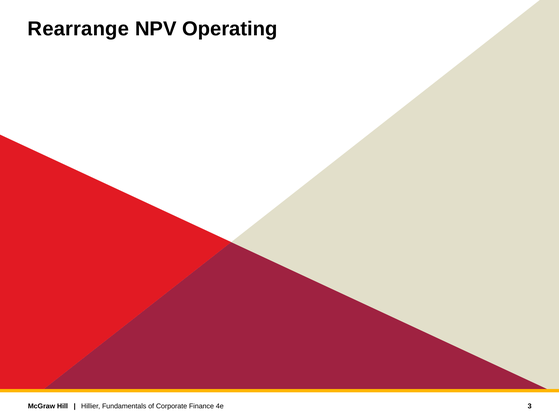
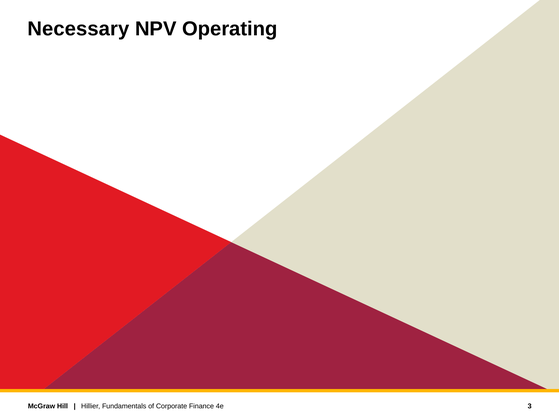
Rearrange: Rearrange -> Necessary
